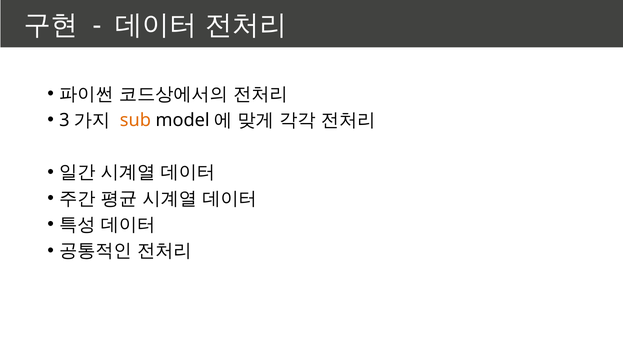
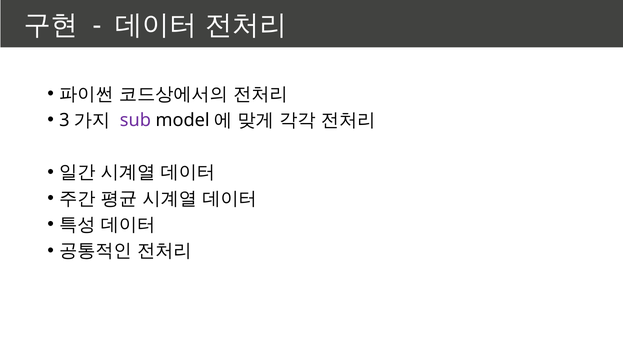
sub colour: orange -> purple
